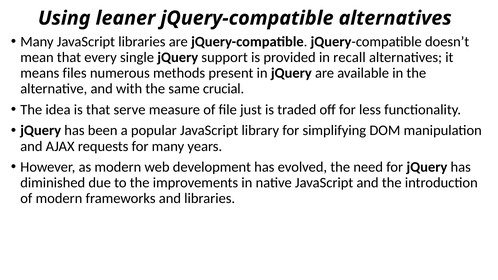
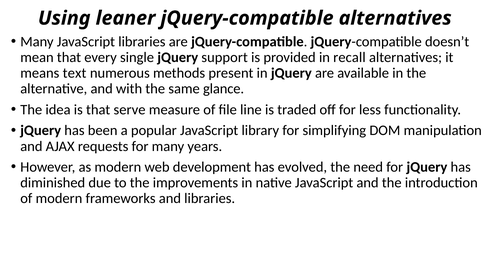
files: files -> text
crucial: crucial -> glance
just: just -> line
